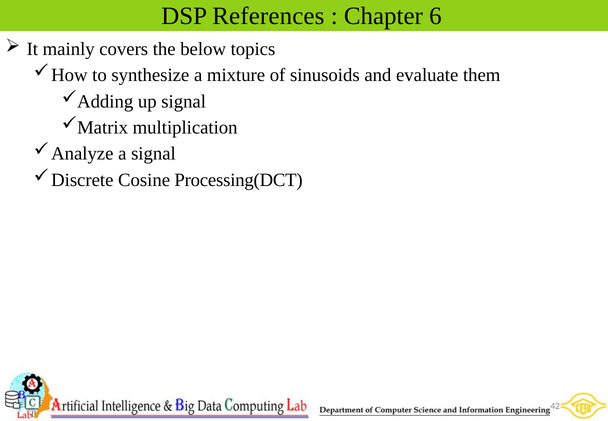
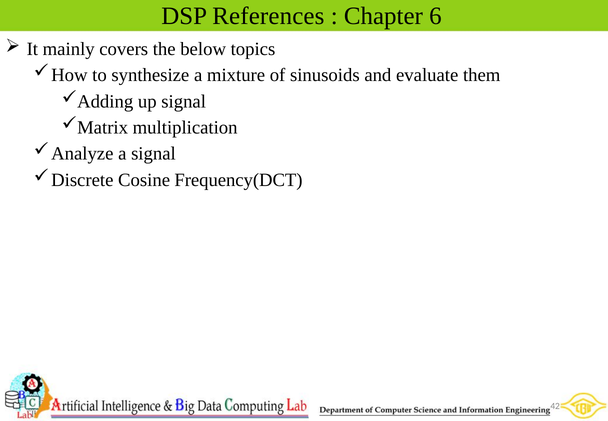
Processing(DCT: Processing(DCT -> Frequency(DCT
